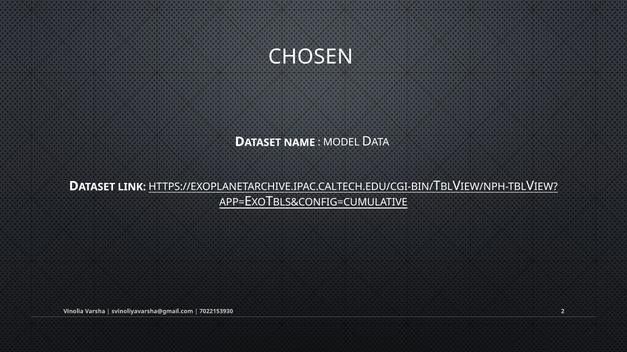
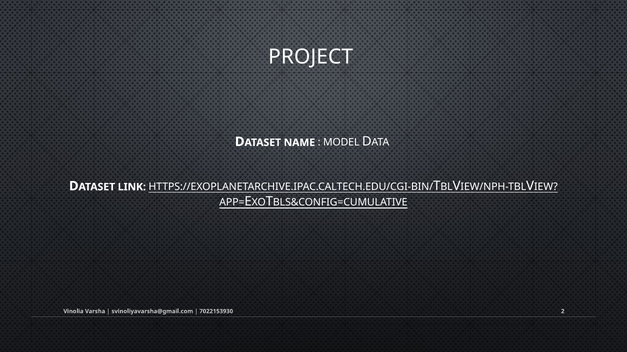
CHOSEN: CHOSEN -> PROJECT
